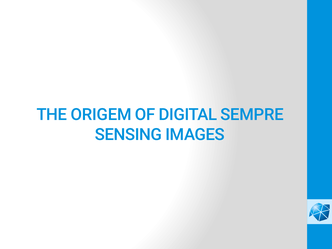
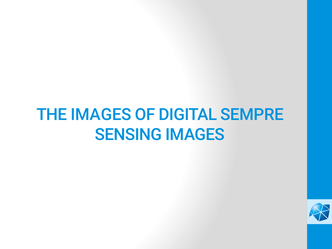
THE ORIGEM: ORIGEM -> IMAGES
